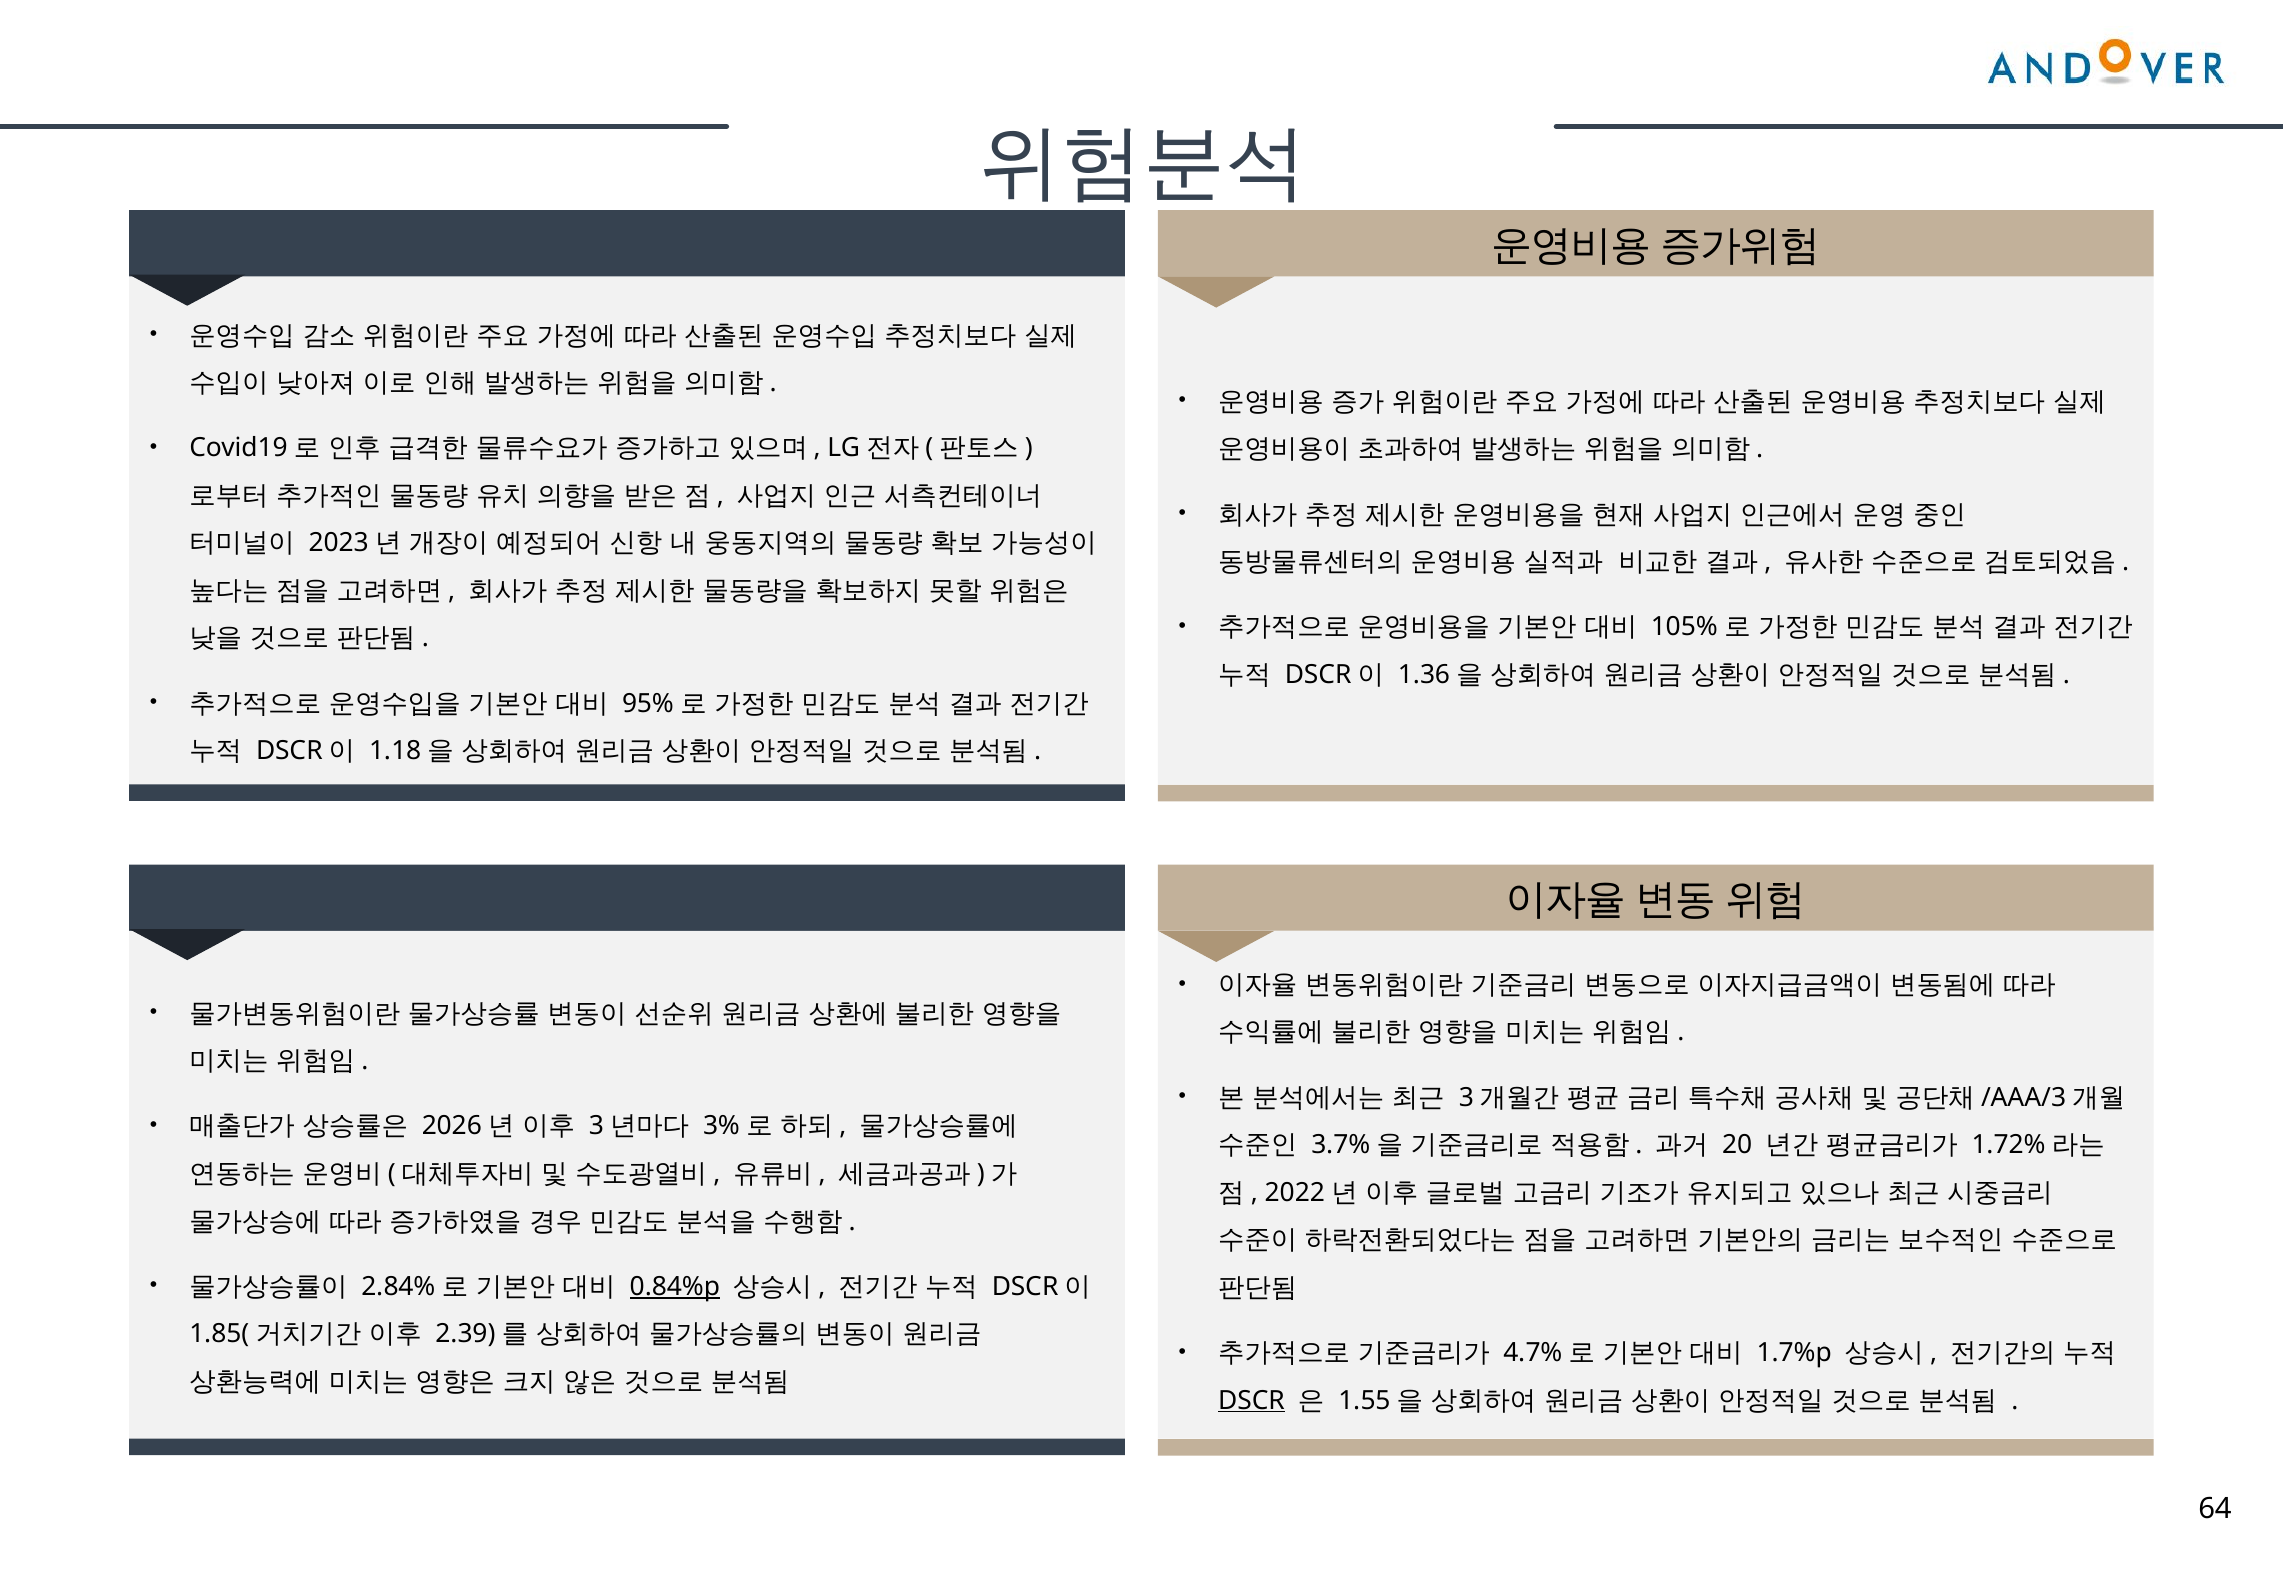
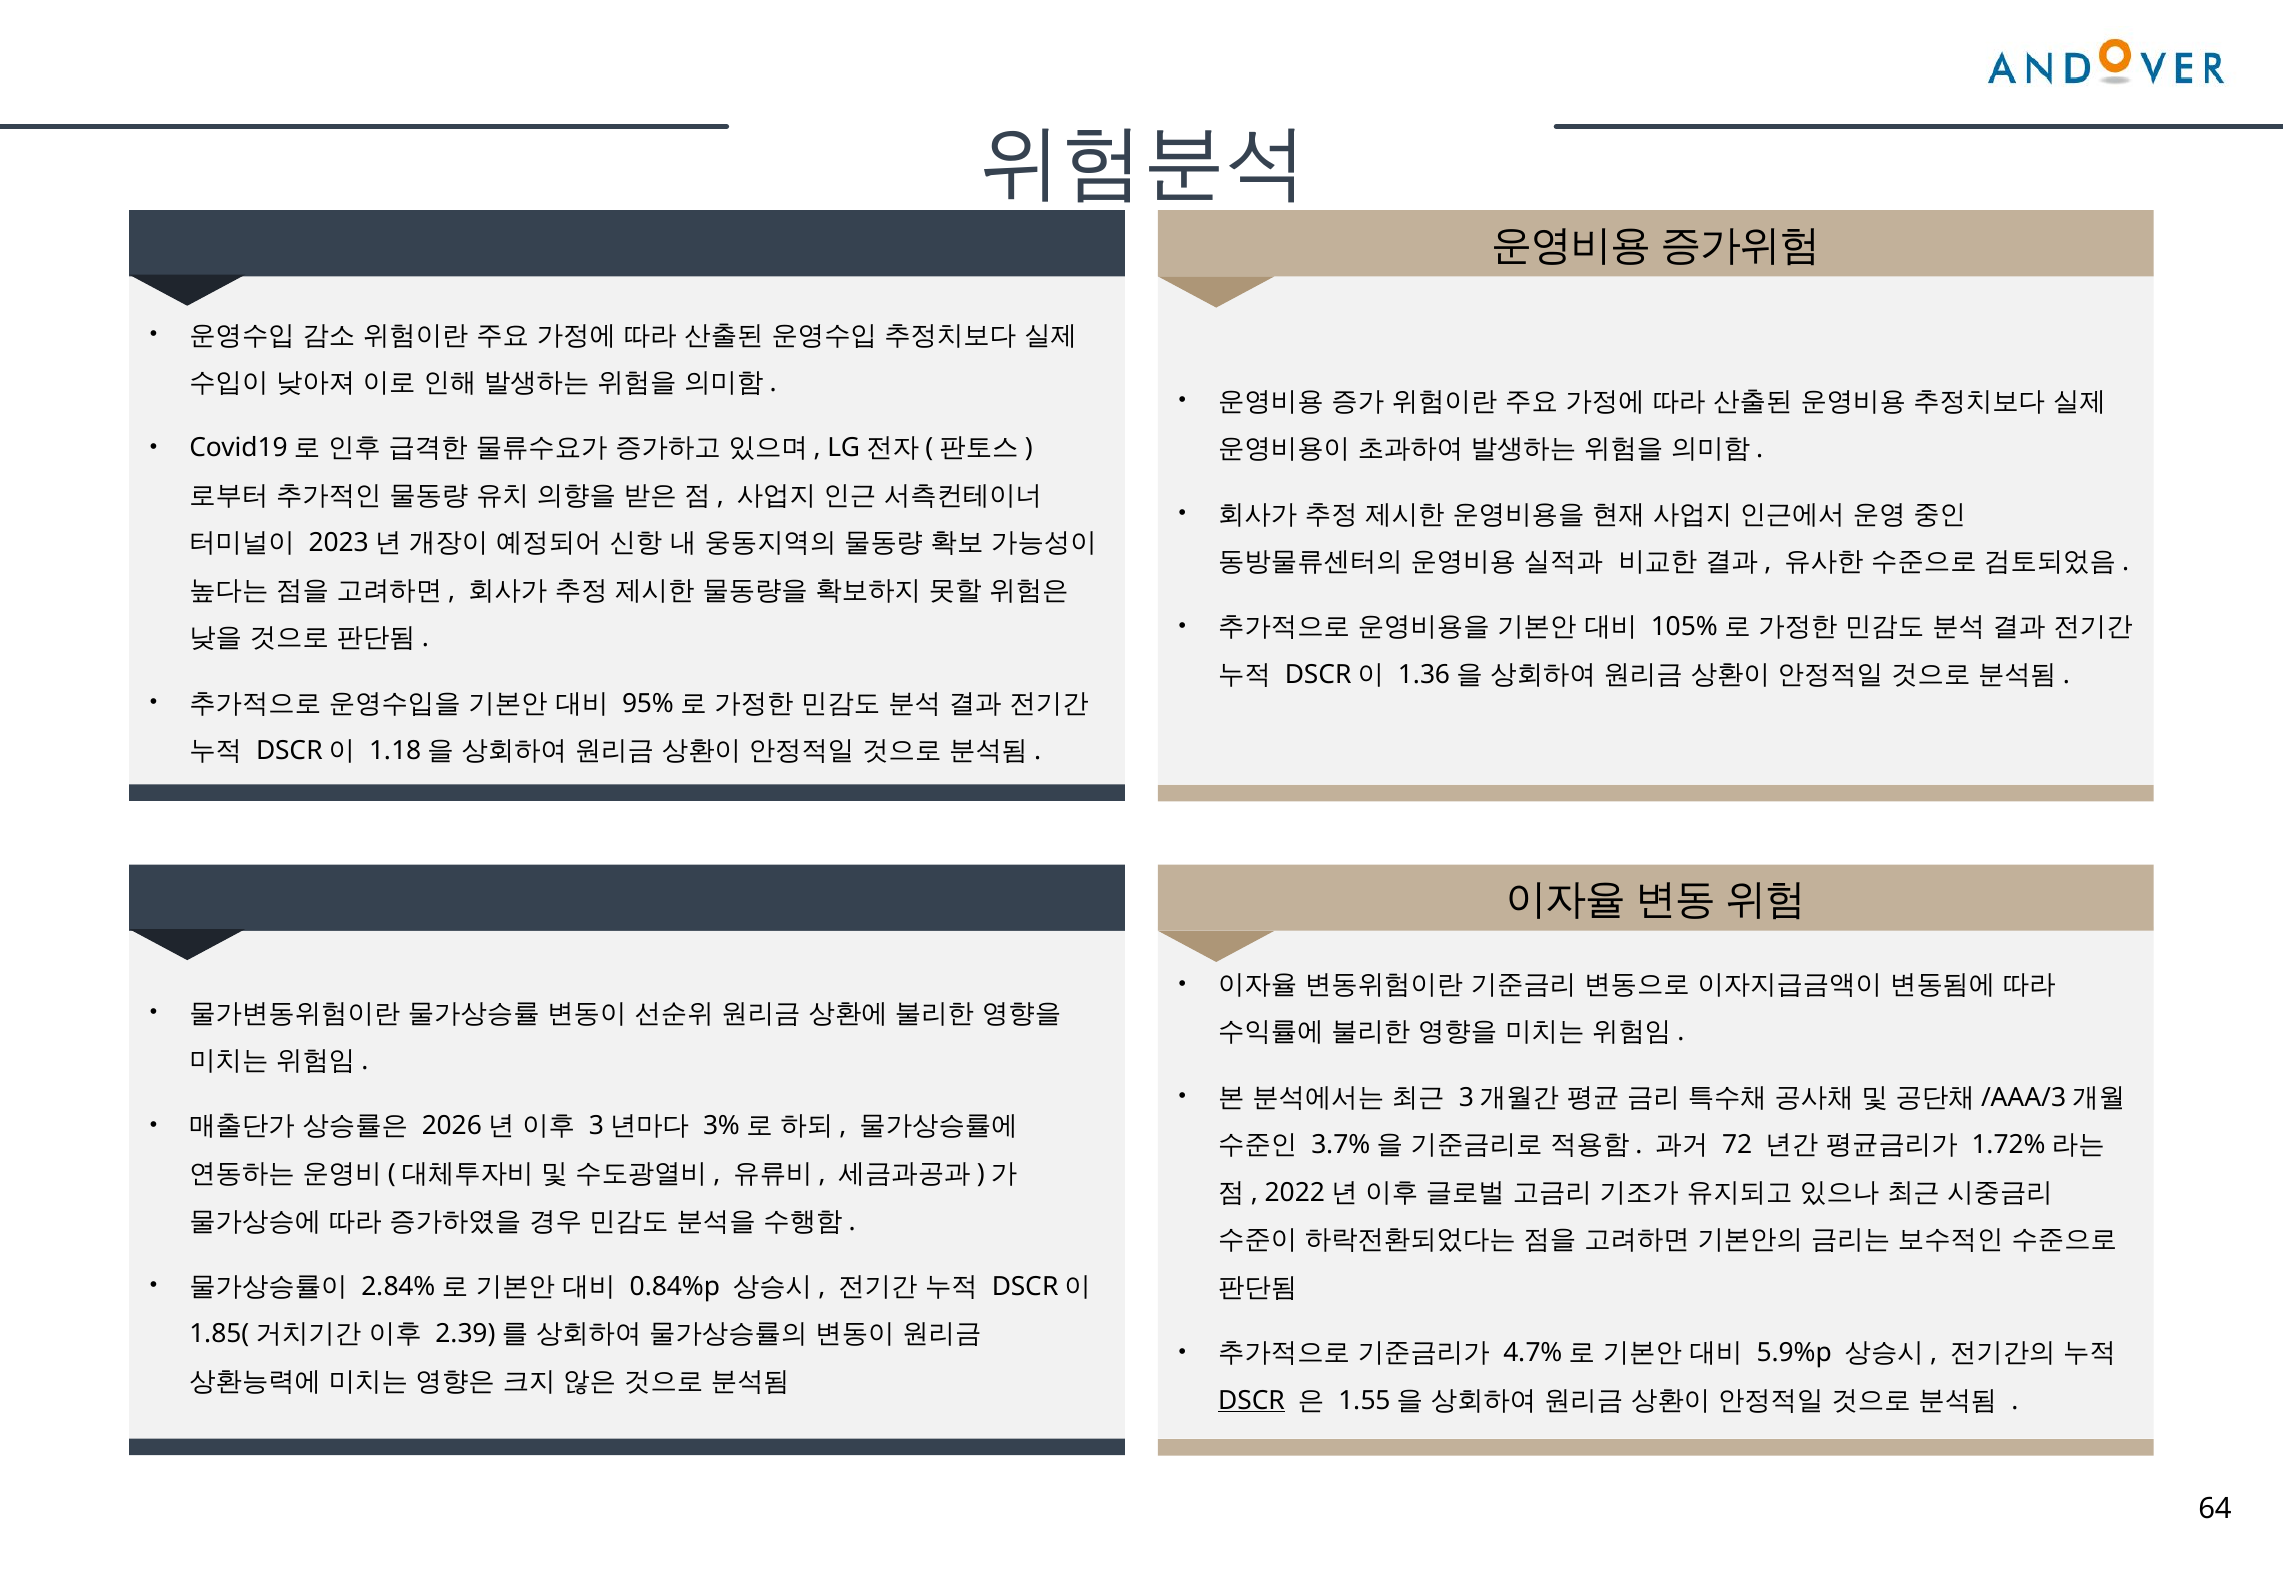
20: 20 -> 72
0.84%p underline: present -> none
1.7%p: 1.7%p -> 5.9%p
